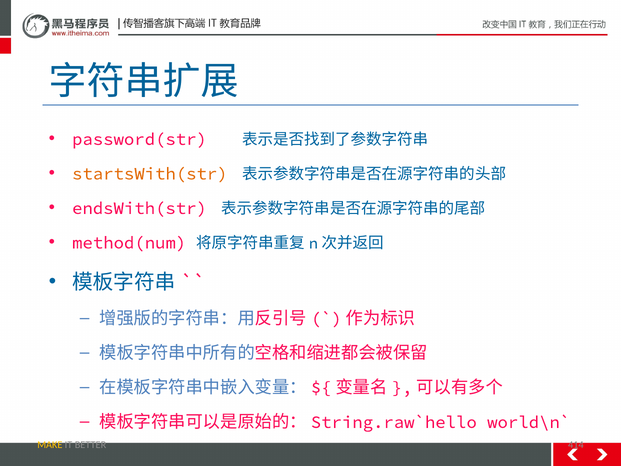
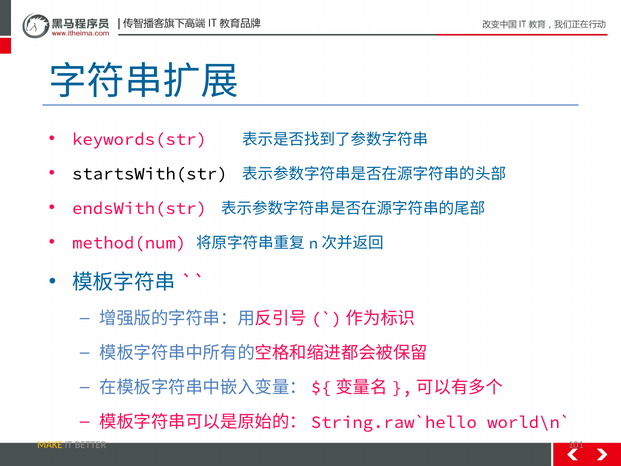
password(str: password(str -> keywords(str
startsWith(str colour: orange -> black
414: 414 -> 101
